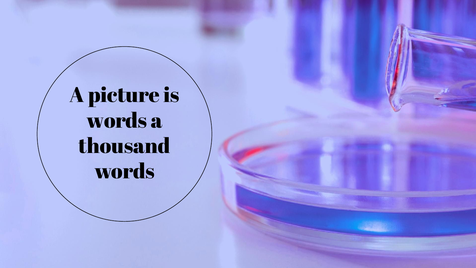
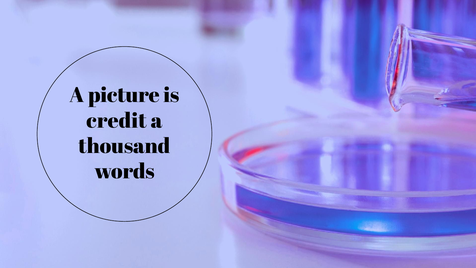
words at (117, 121): words -> credit
